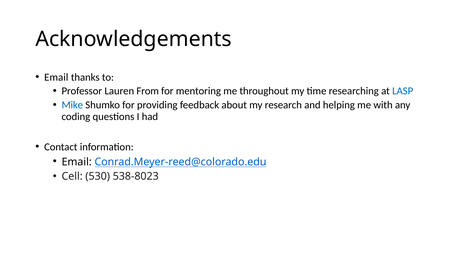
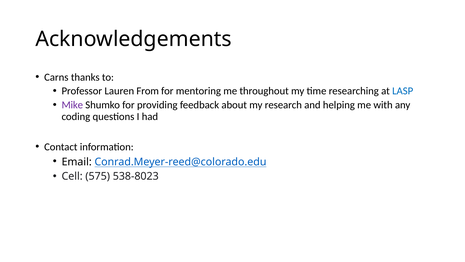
Email at (56, 77): Email -> Carns
Mike colour: blue -> purple
530: 530 -> 575
